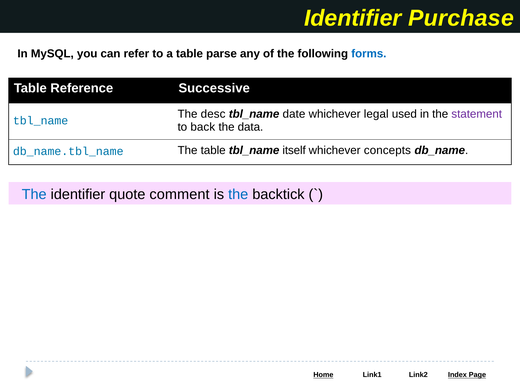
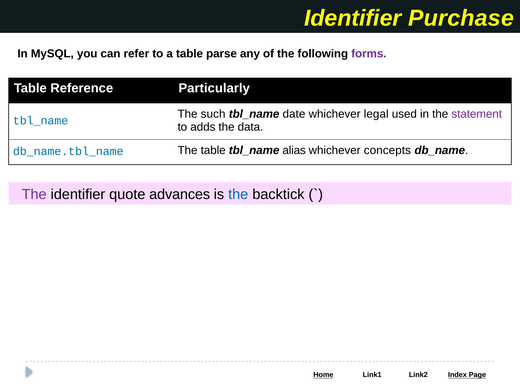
forms colour: blue -> purple
Successive: Successive -> Particularly
desc: desc -> such
back: back -> adds
itself: itself -> alias
The at (34, 194) colour: blue -> purple
comment: comment -> advances
